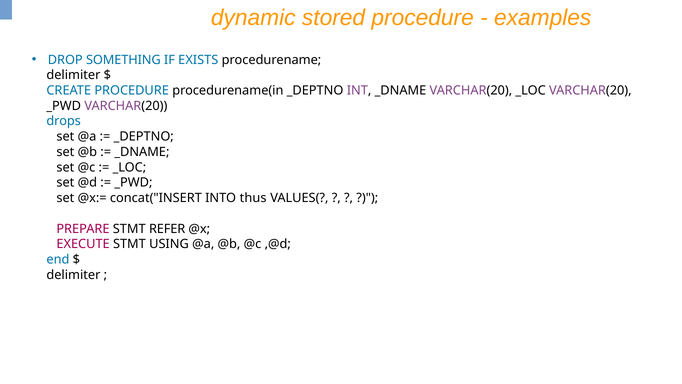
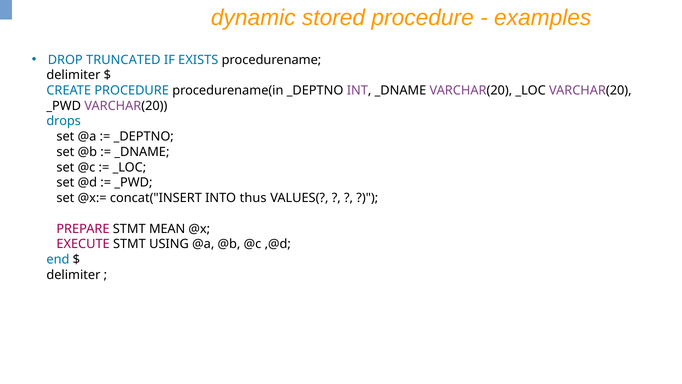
SOMETHING: SOMETHING -> TRUNCATED
REFER: REFER -> MEAN
